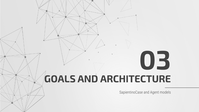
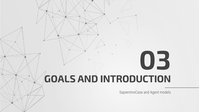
ARCHITECTURE: ARCHITECTURE -> INTRODUCTION
